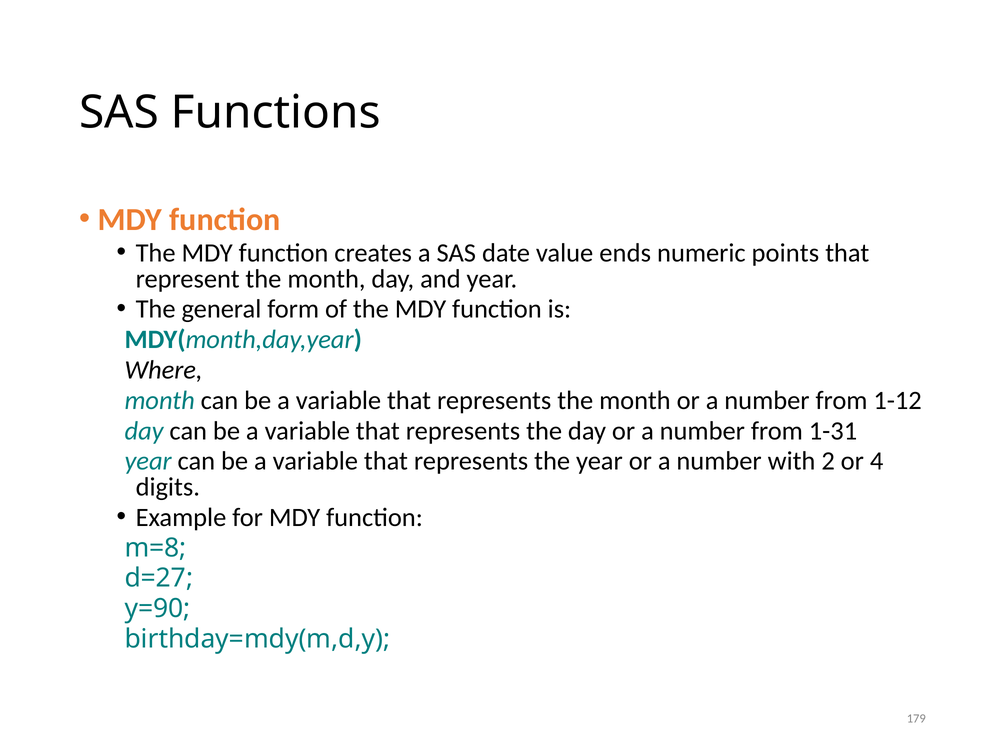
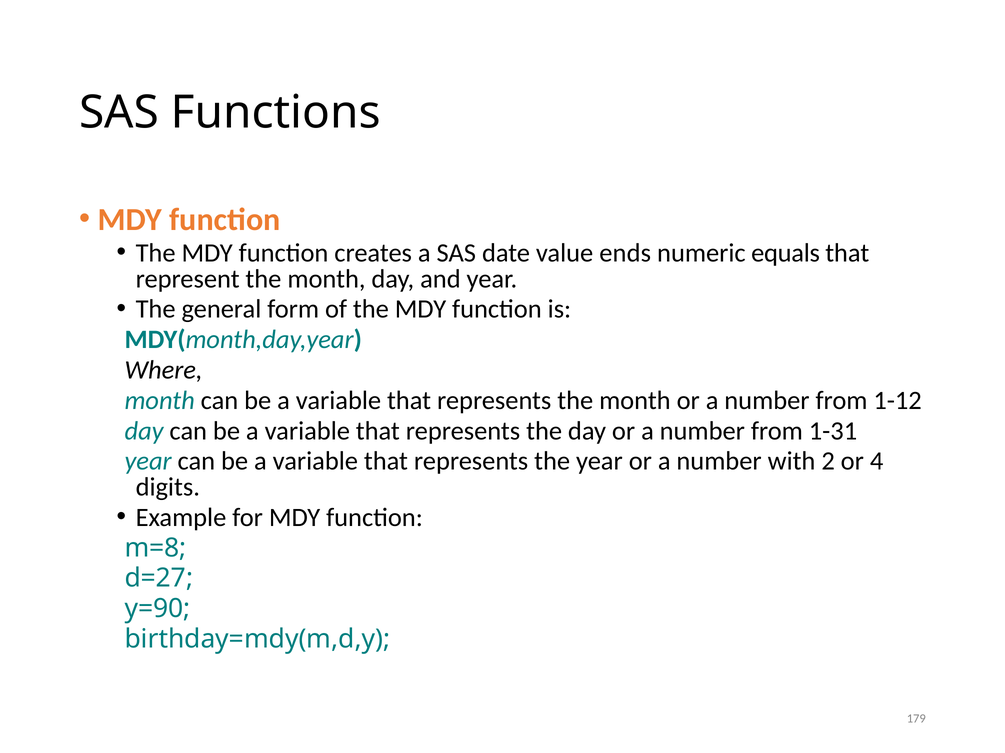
points: points -> equals
